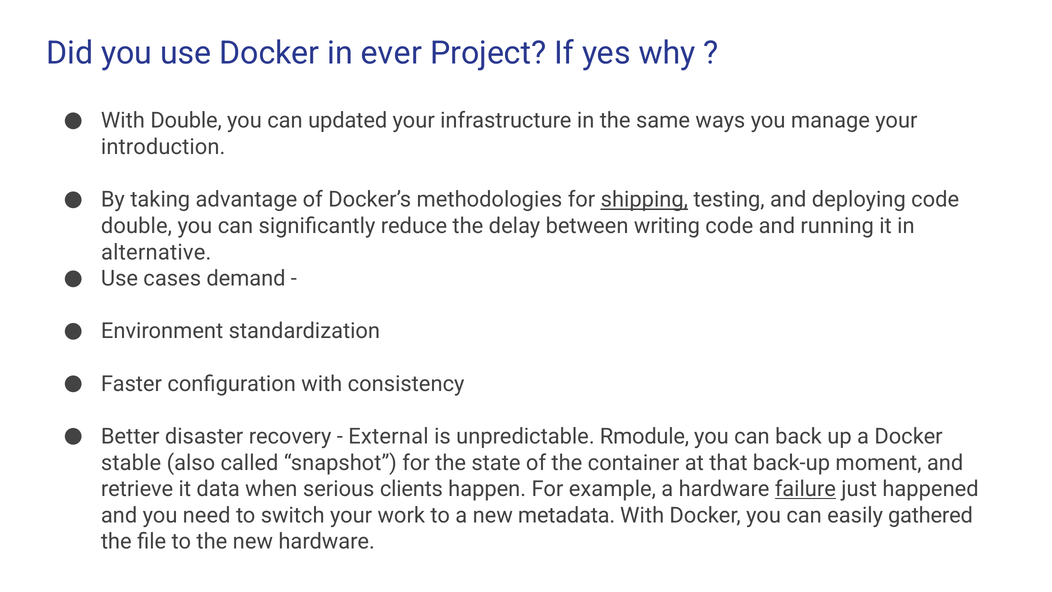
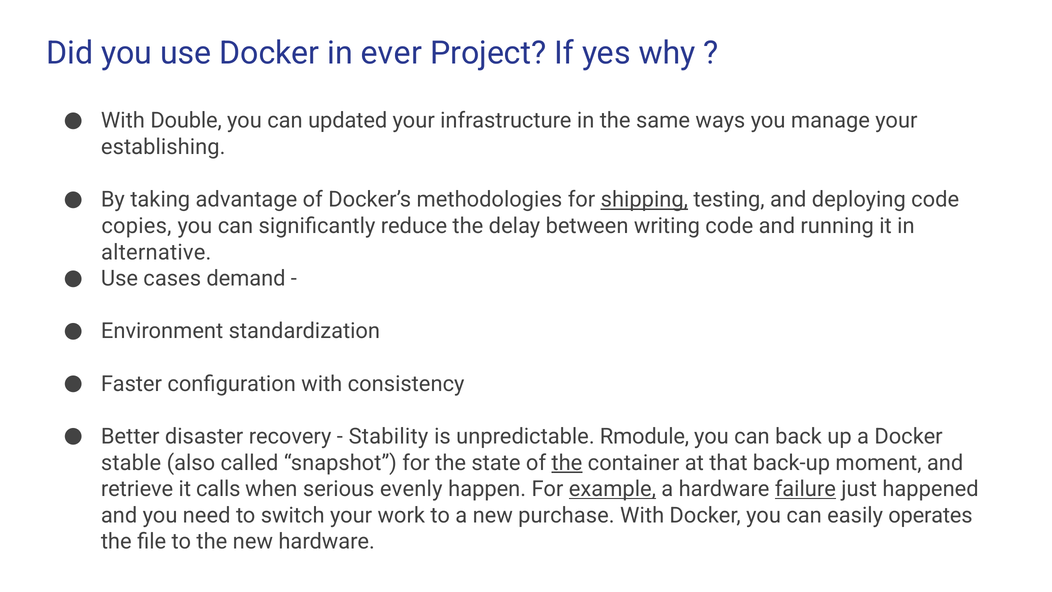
introduction: introduction -> establishing
double at (137, 226): double -> copies
External: External -> Stability
the at (567, 463) underline: none -> present
data: data -> calls
clients: clients -> evenly
example underline: none -> present
metadata: metadata -> purchase
gathered: gathered -> operates
